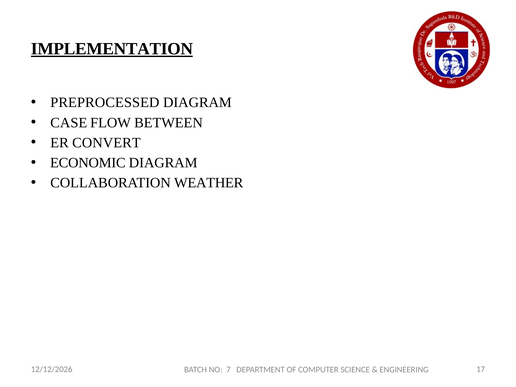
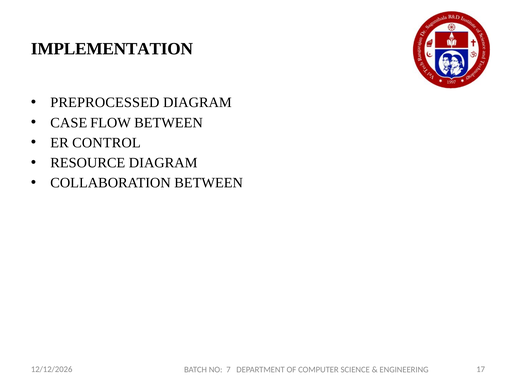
IMPLEMENTATION underline: present -> none
CONVERT: CONVERT -> CONTROL
ECONOMIC: ECONOMIC -> RESOURCE
COLLABORATION WEATHER: WEATHER -> BETWEEN
